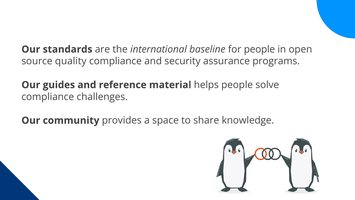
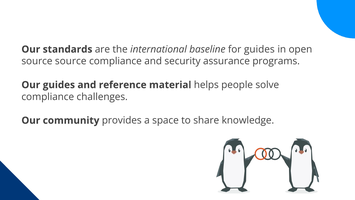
for people: people -> guides
source quality: quality -> source
